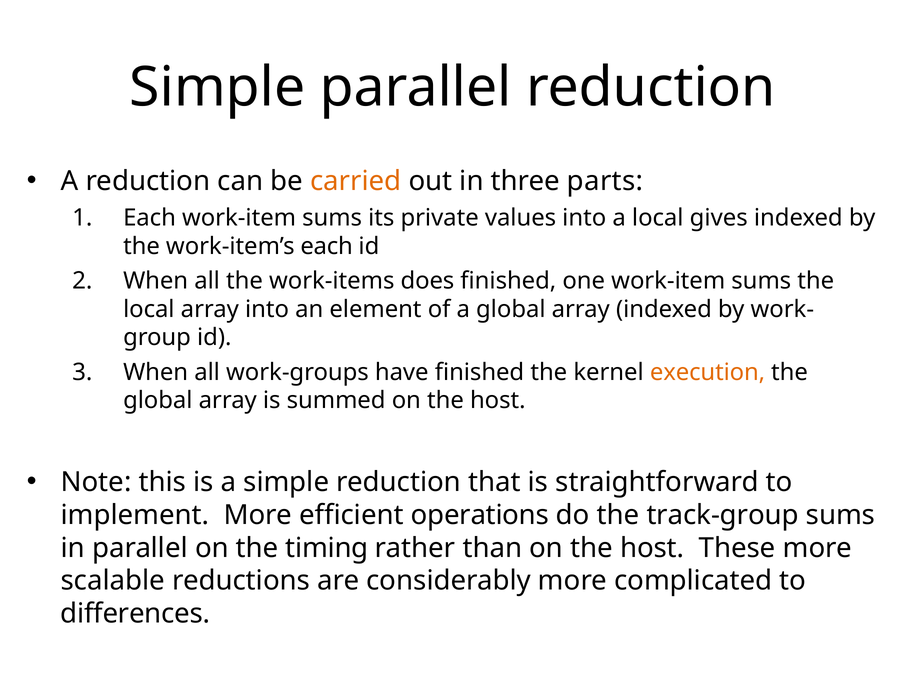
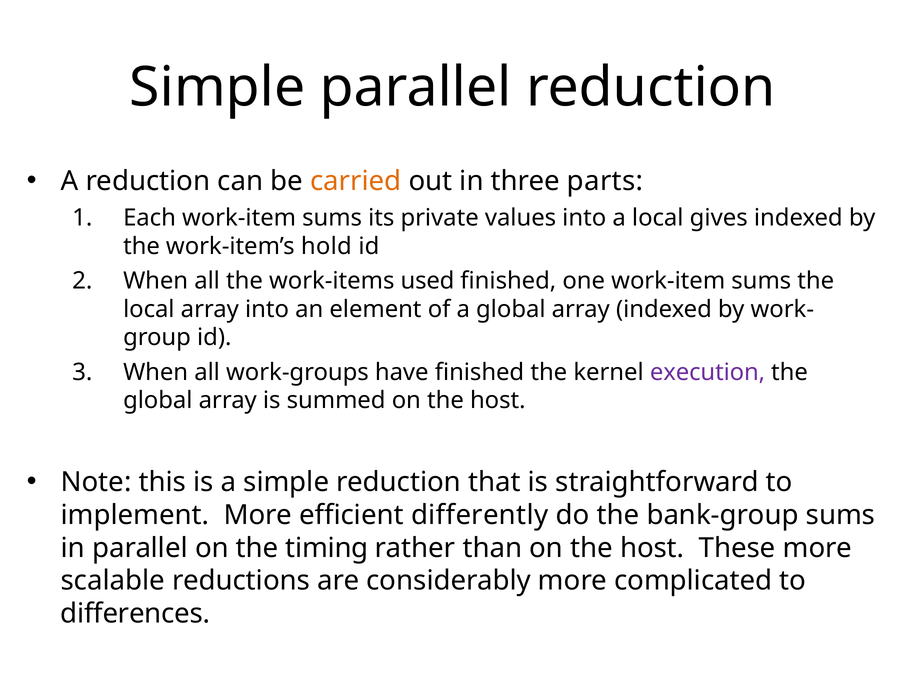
work-item’s each: each -> hold
does: does -> used
execution colour: orange -> purple
operations: operations -> differently
track-group: track-group -> bank-group
